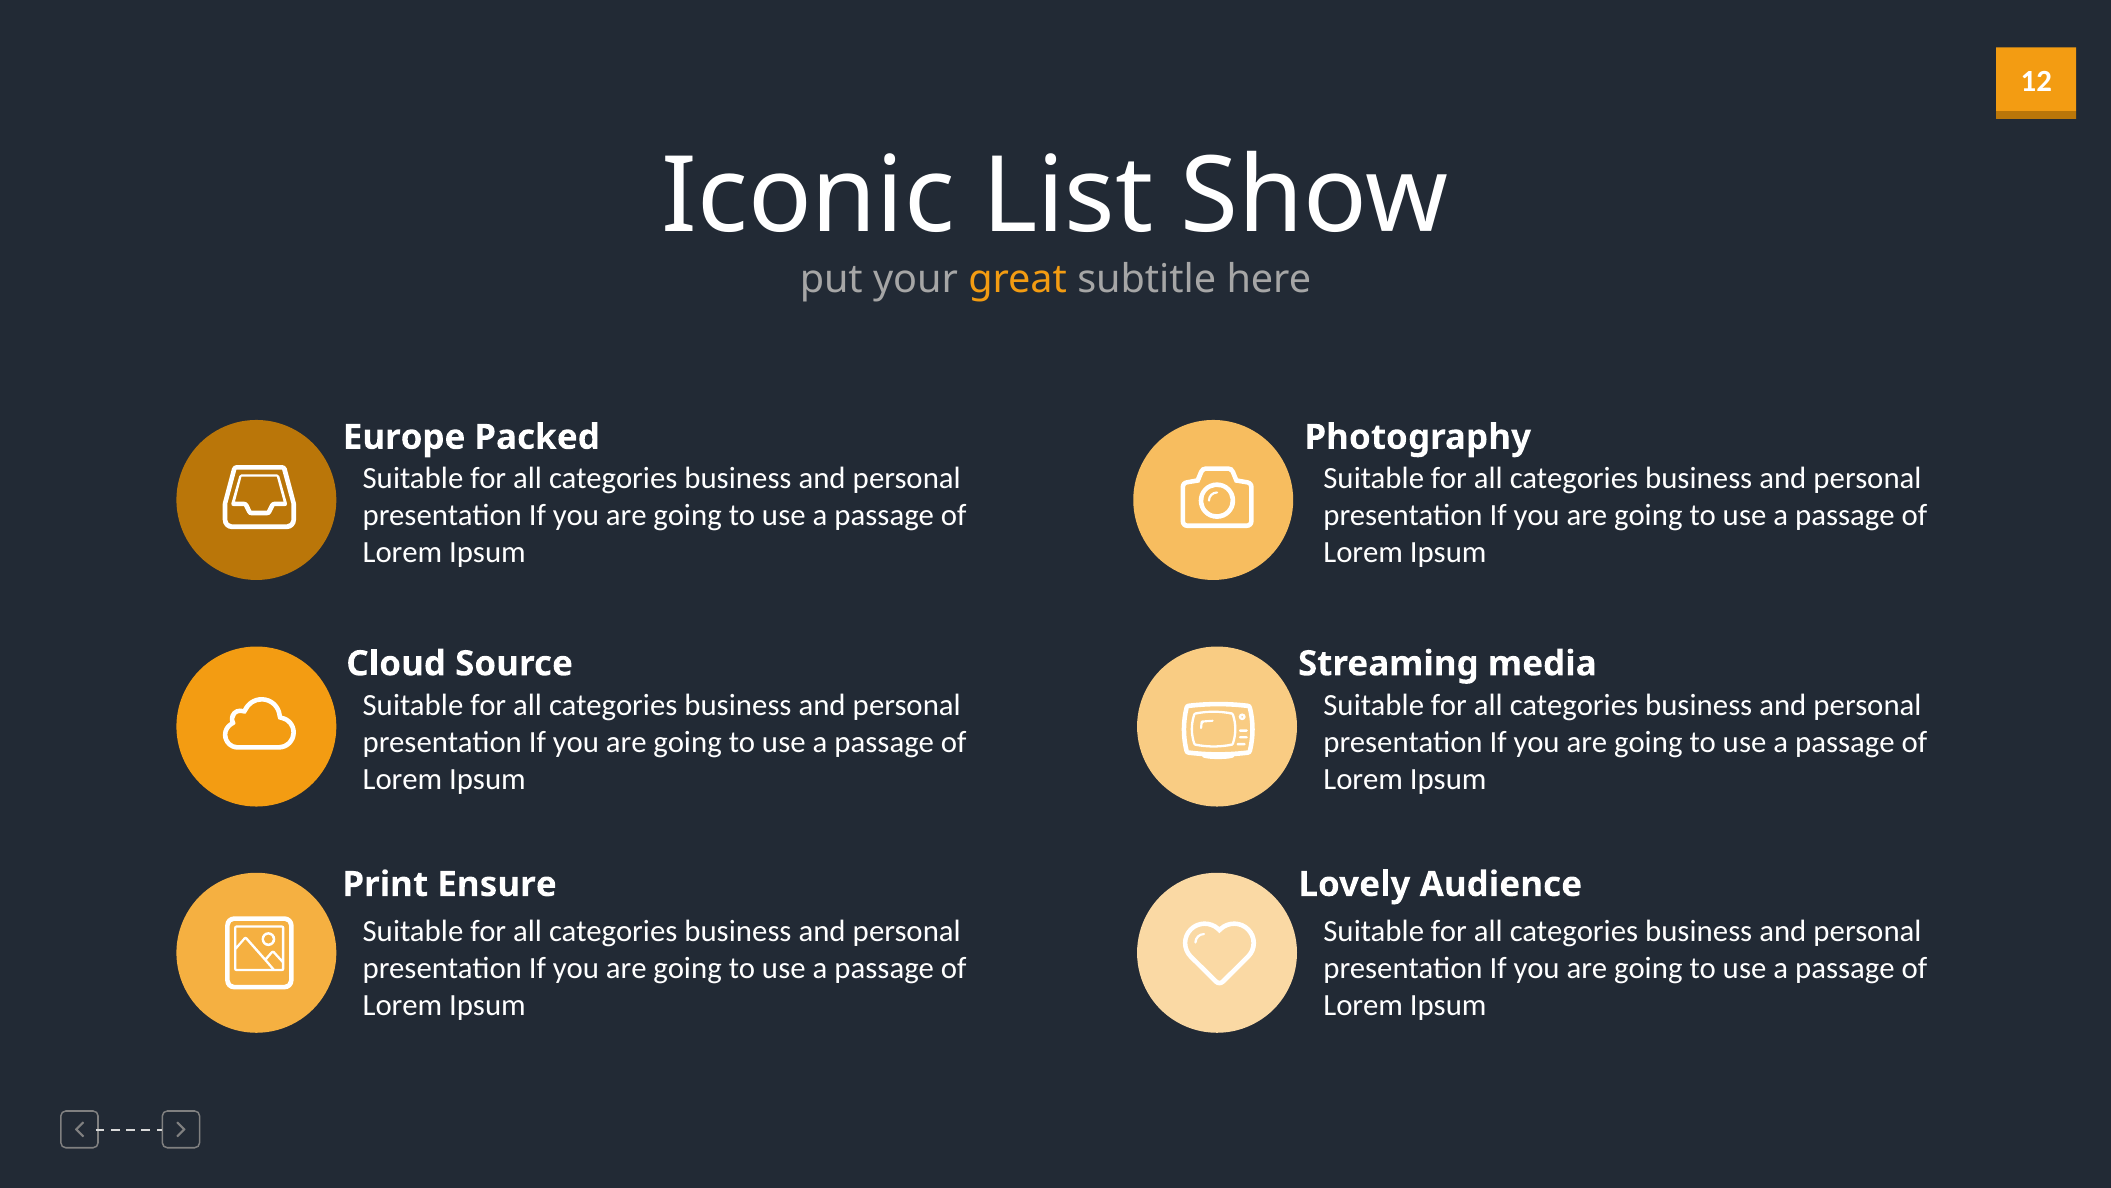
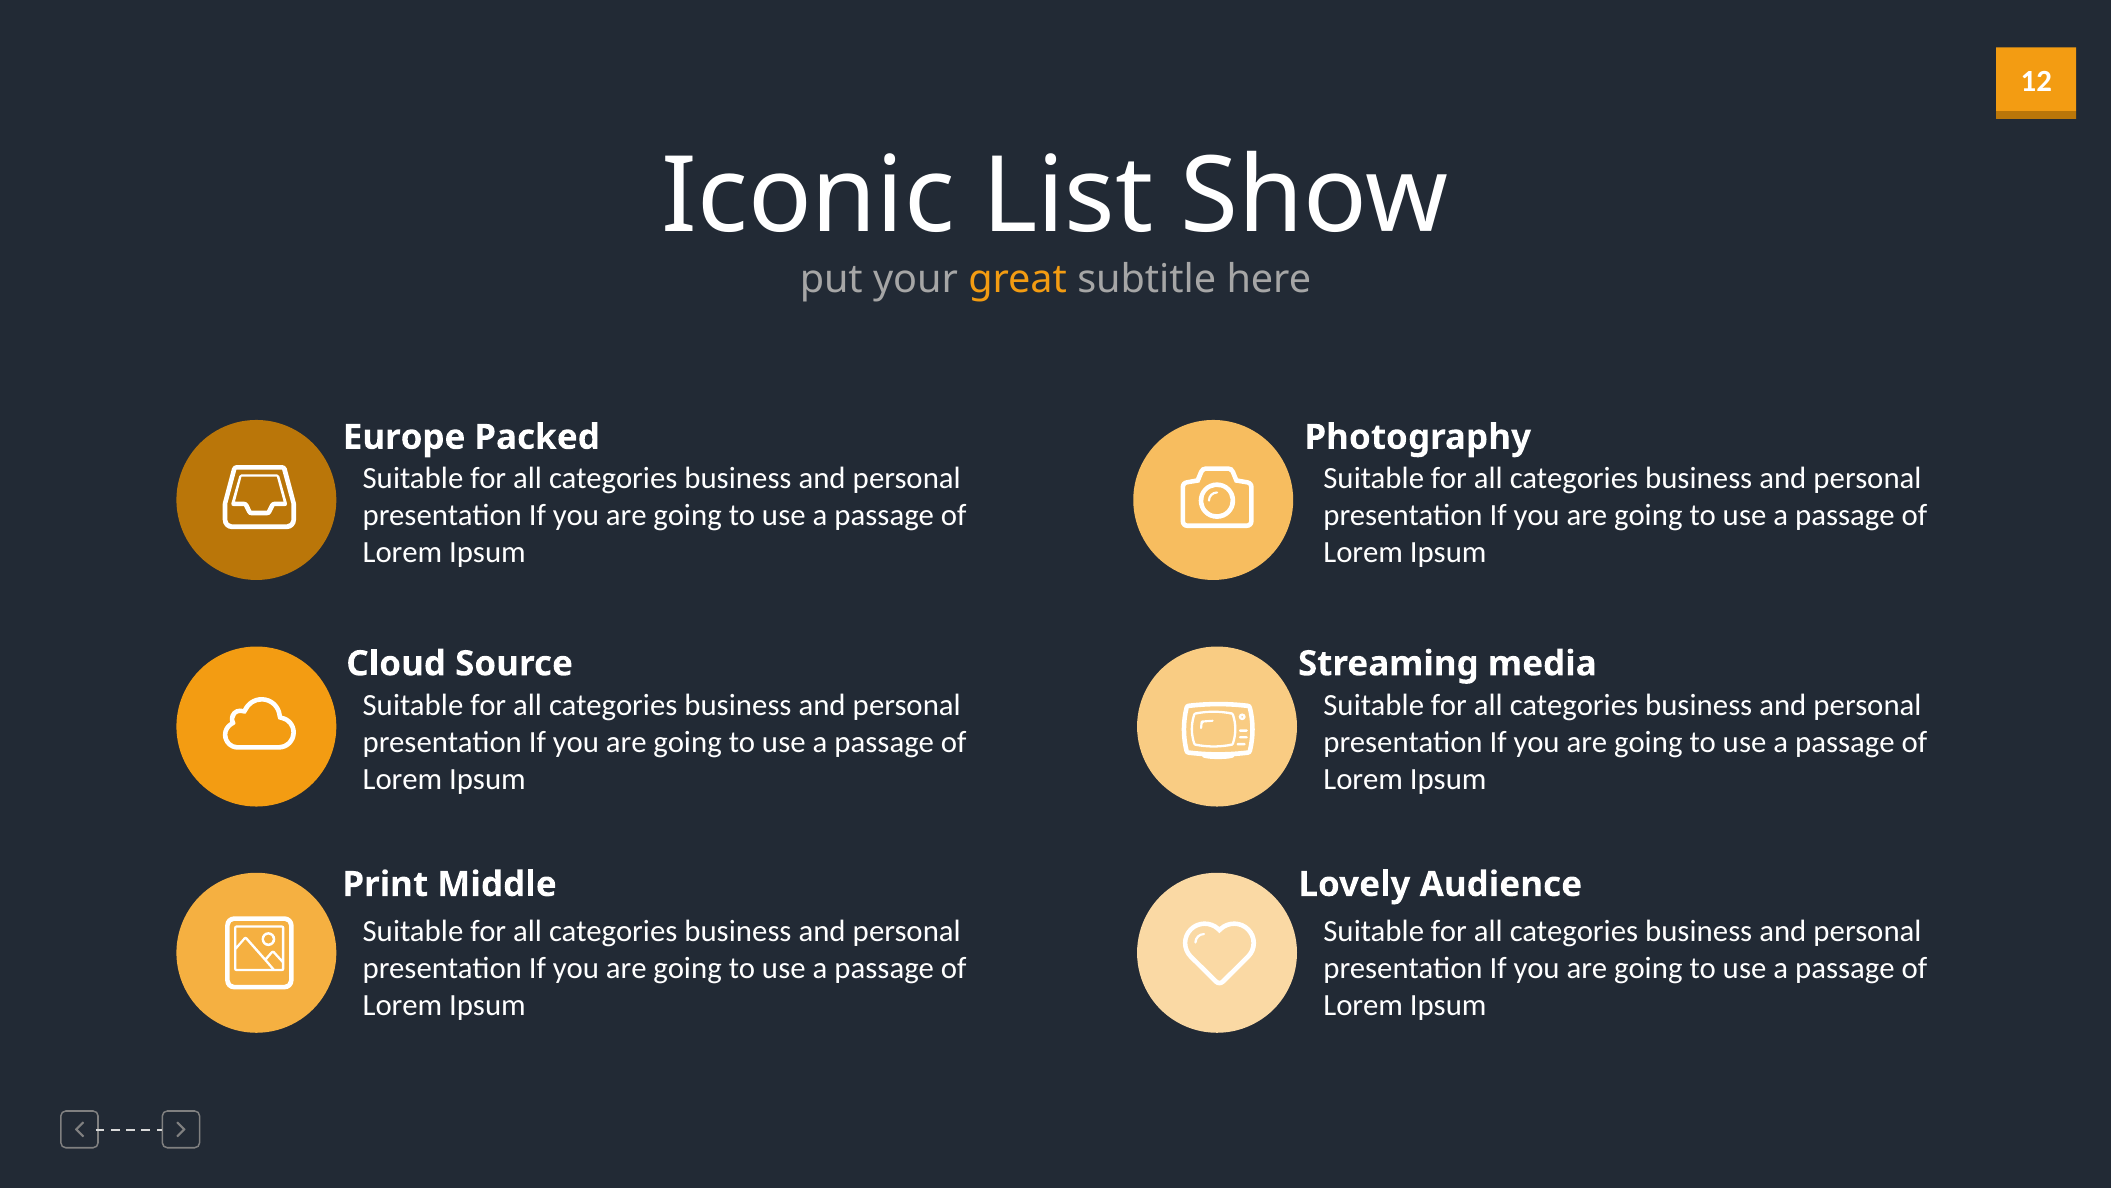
Ensure: Ensure -> Middle
